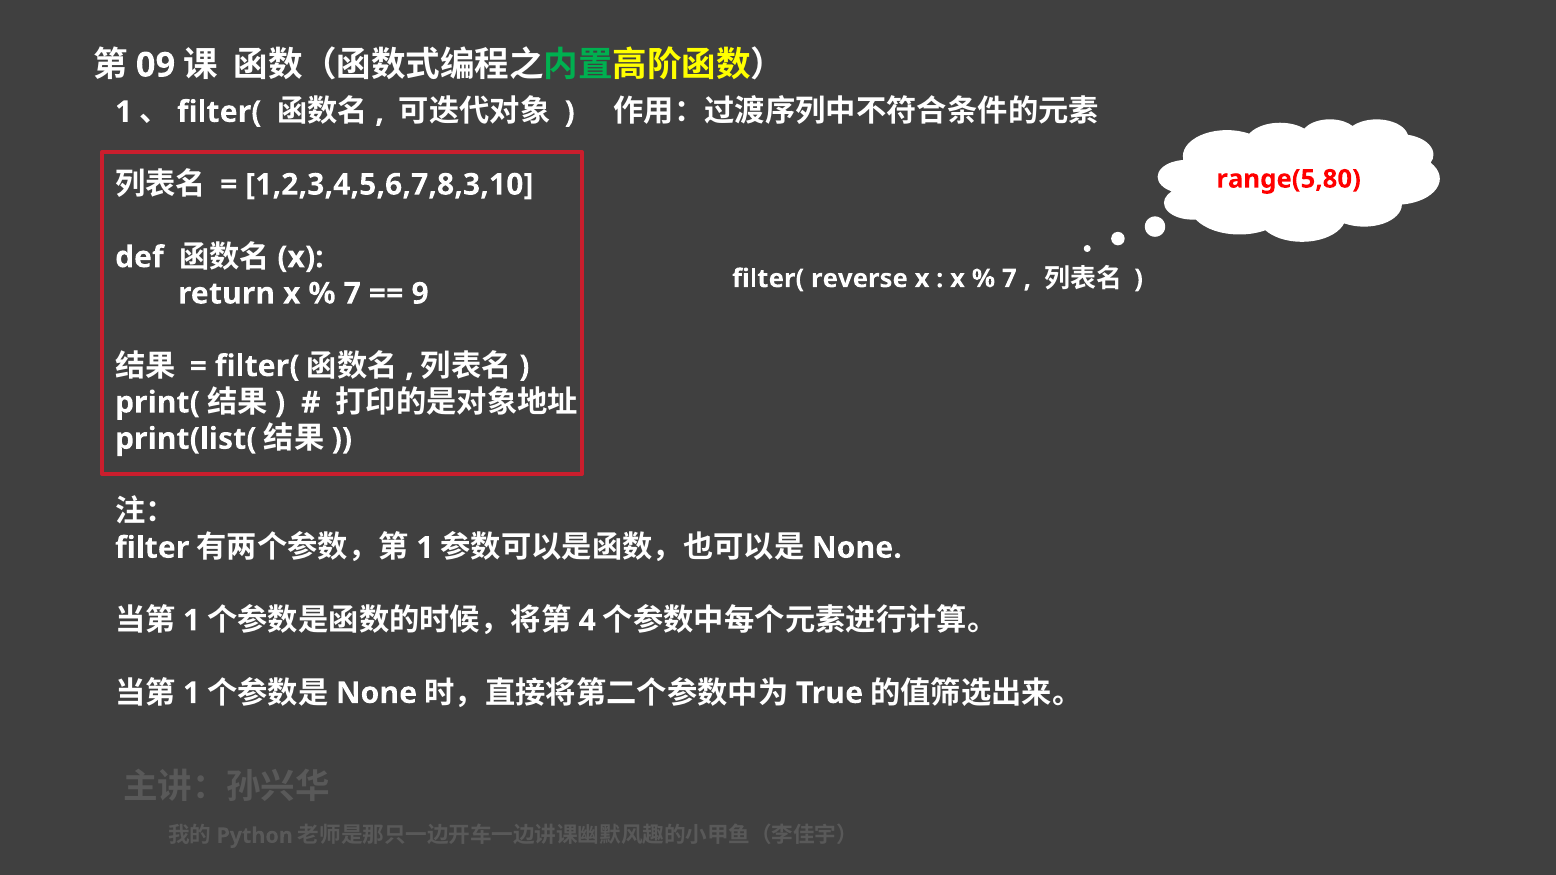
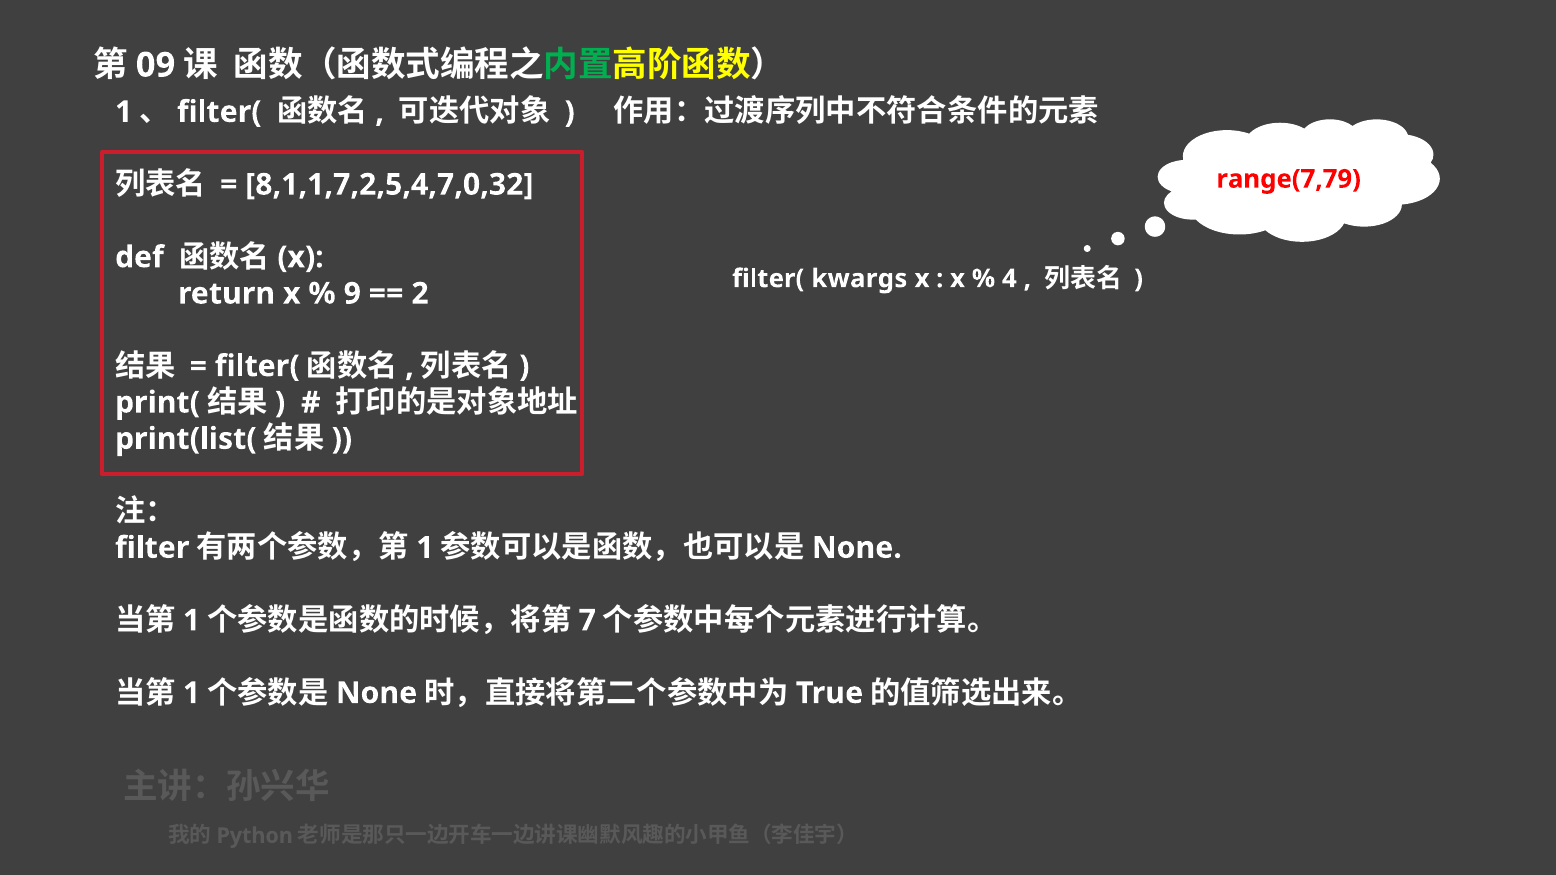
1,2,3,4,5,6,7,8,3,10: 1,2,3,4,5,6,7,8,3,10 -> 8,1,1,7,2,5,4,7,0,32
range(5,80: range(5,80 -> range(7,79
reverse: reverse -> kwargs
7 at (1009, 279): 7 -> 4
7 at (352, 294): 7 -> 9
9: 9 -> 2
4: 4 -> 7
